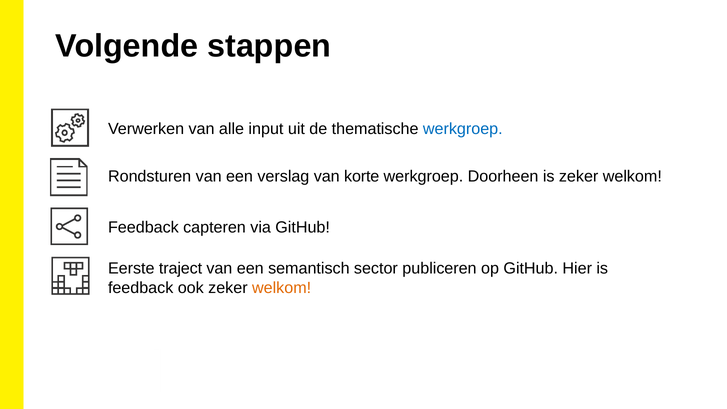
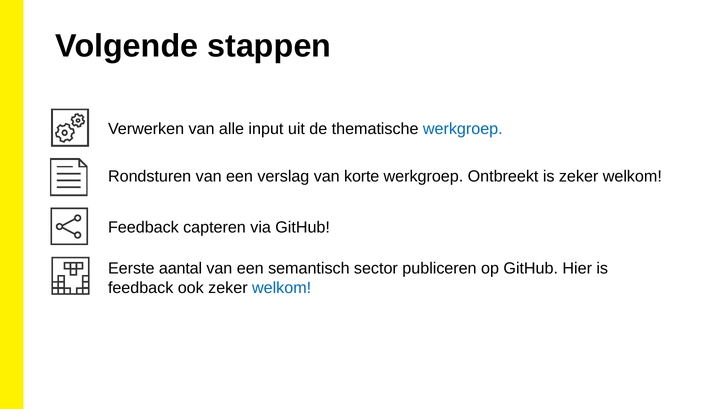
Doorheen: Doorheen -> Ontbreekt
traject: traject -> aantal
welkom at (282, 288) colour: orange -> blue
